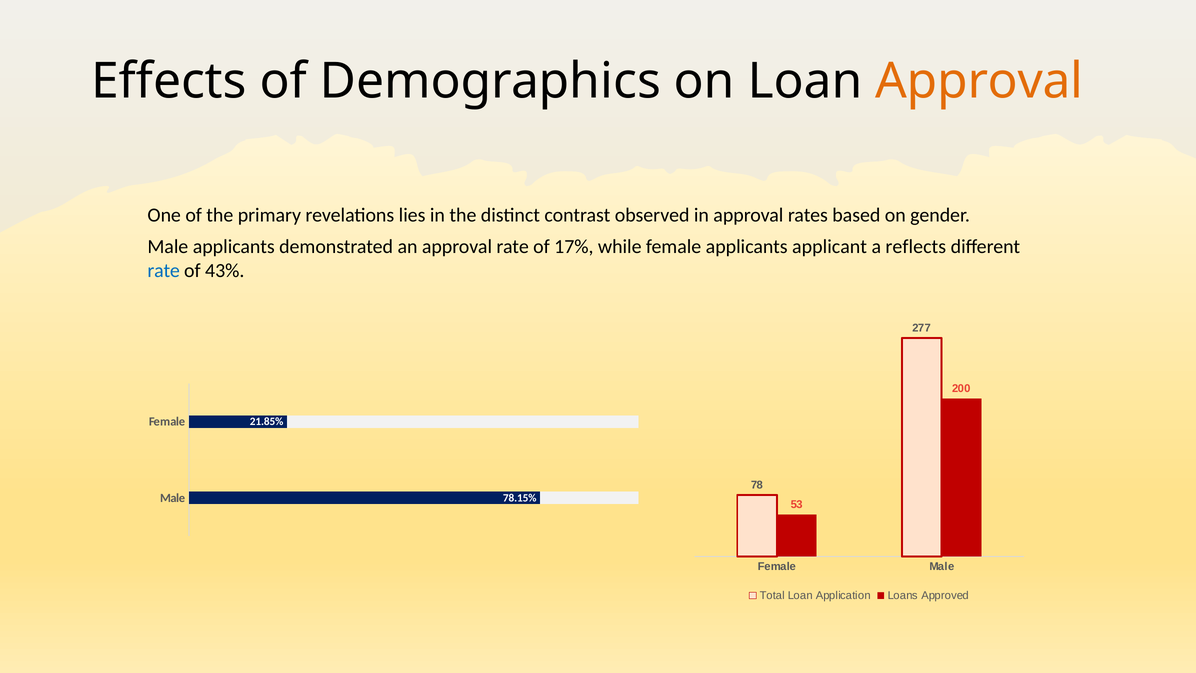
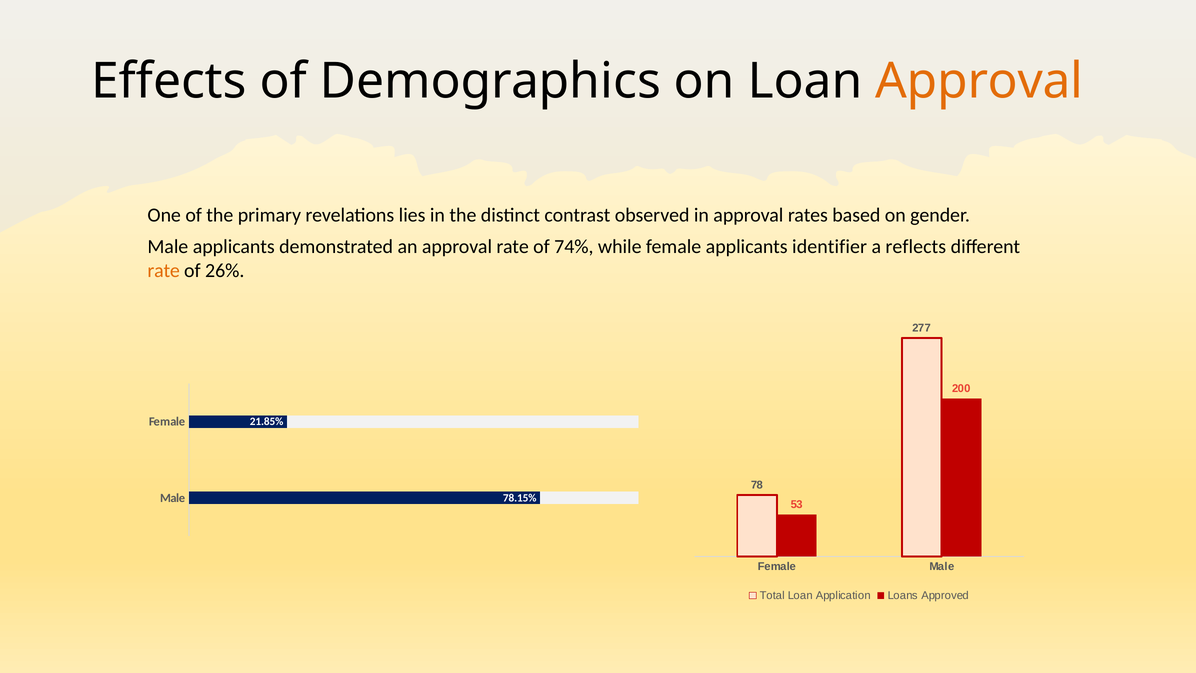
17%: 17% -> 74%
applicant: applicant -> identifier
rate at (164, 270) colour: blue -> orange
43%: 43% -> 26%
